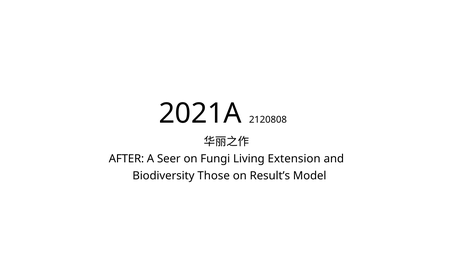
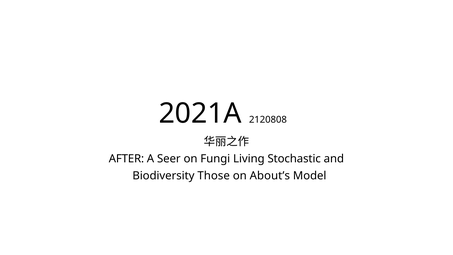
Extension: Extension -> Stochastic
Result’s: Result’s -> About’s
